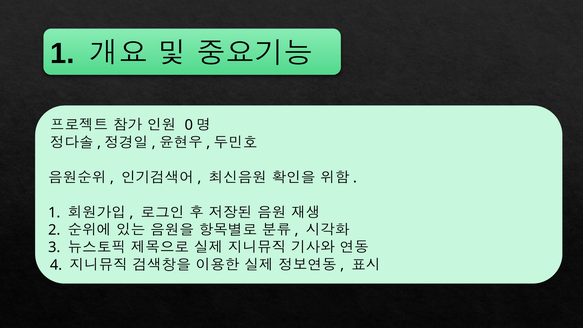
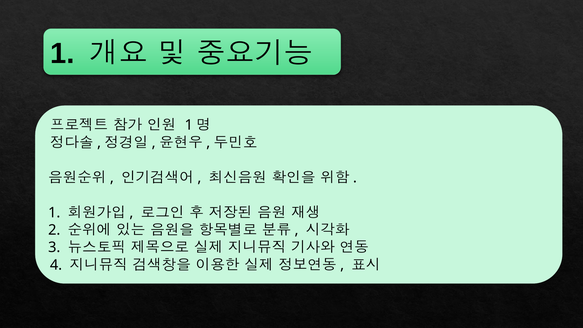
0 at (189, 125): 0 -> 1
